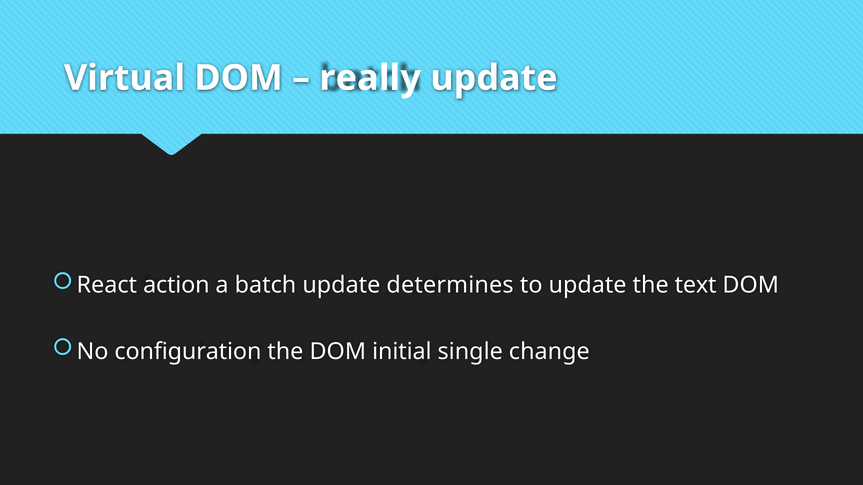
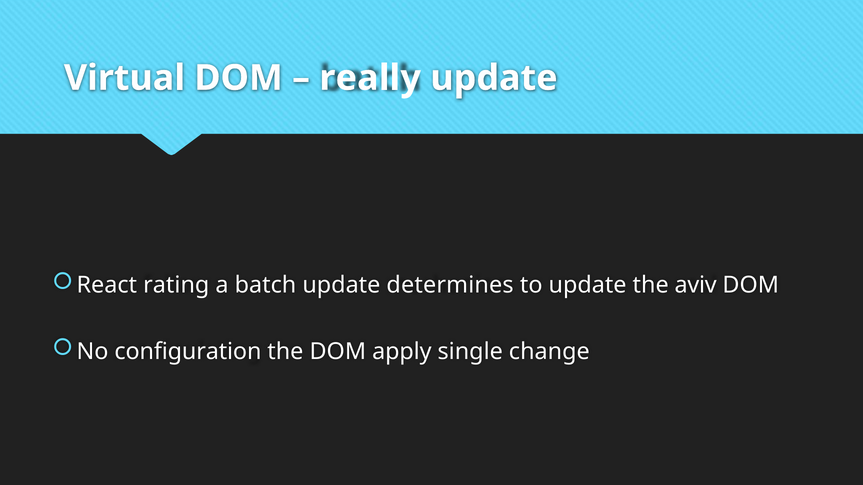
action: action -> rating
text: text -> aviv
initial: initial -> apply
